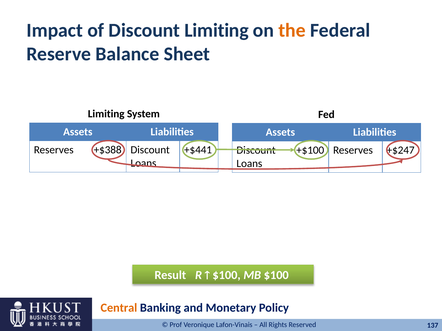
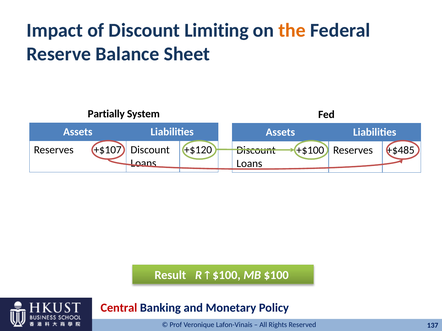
Limiting at (106, 114): Limiting -> Partially
+$388: +$388 -> +$107
+$441: +$441 -> +$120
+$247: +$247 -> +$485
Central colour: orange -> red
